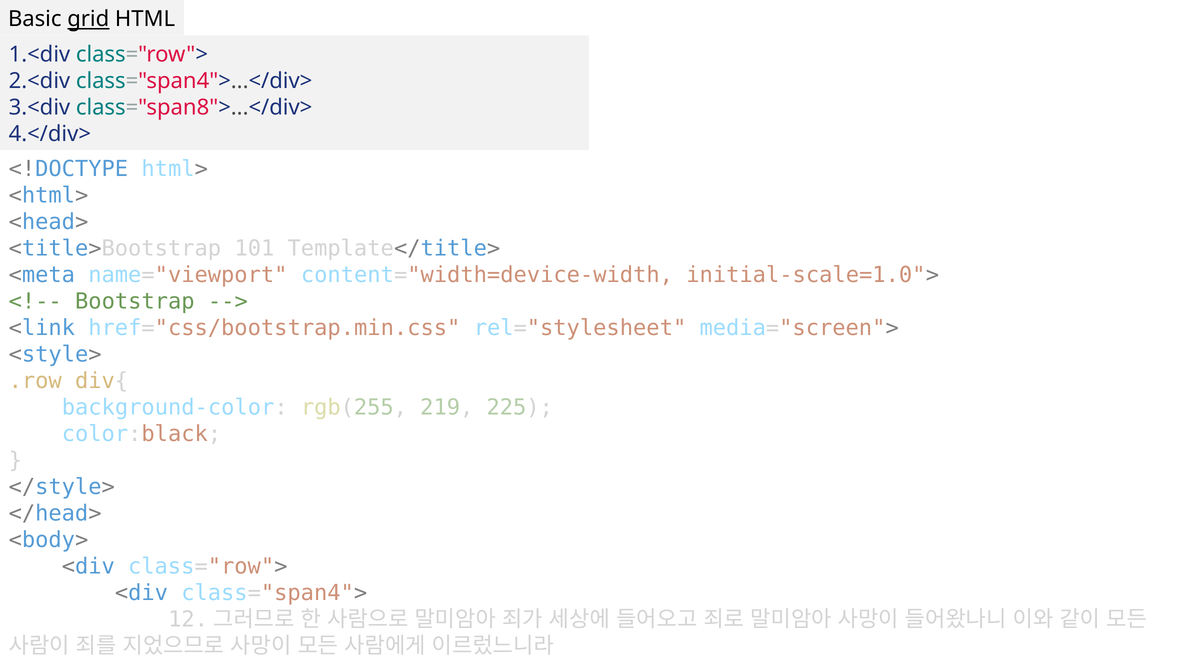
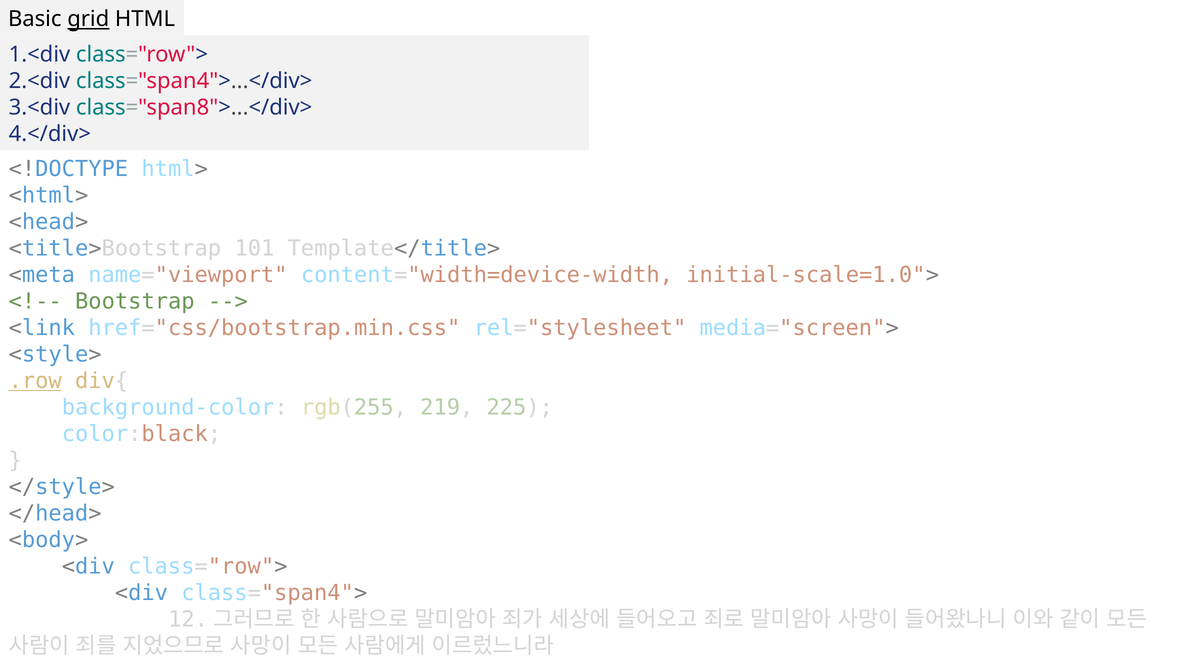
.row underline: none -> present
